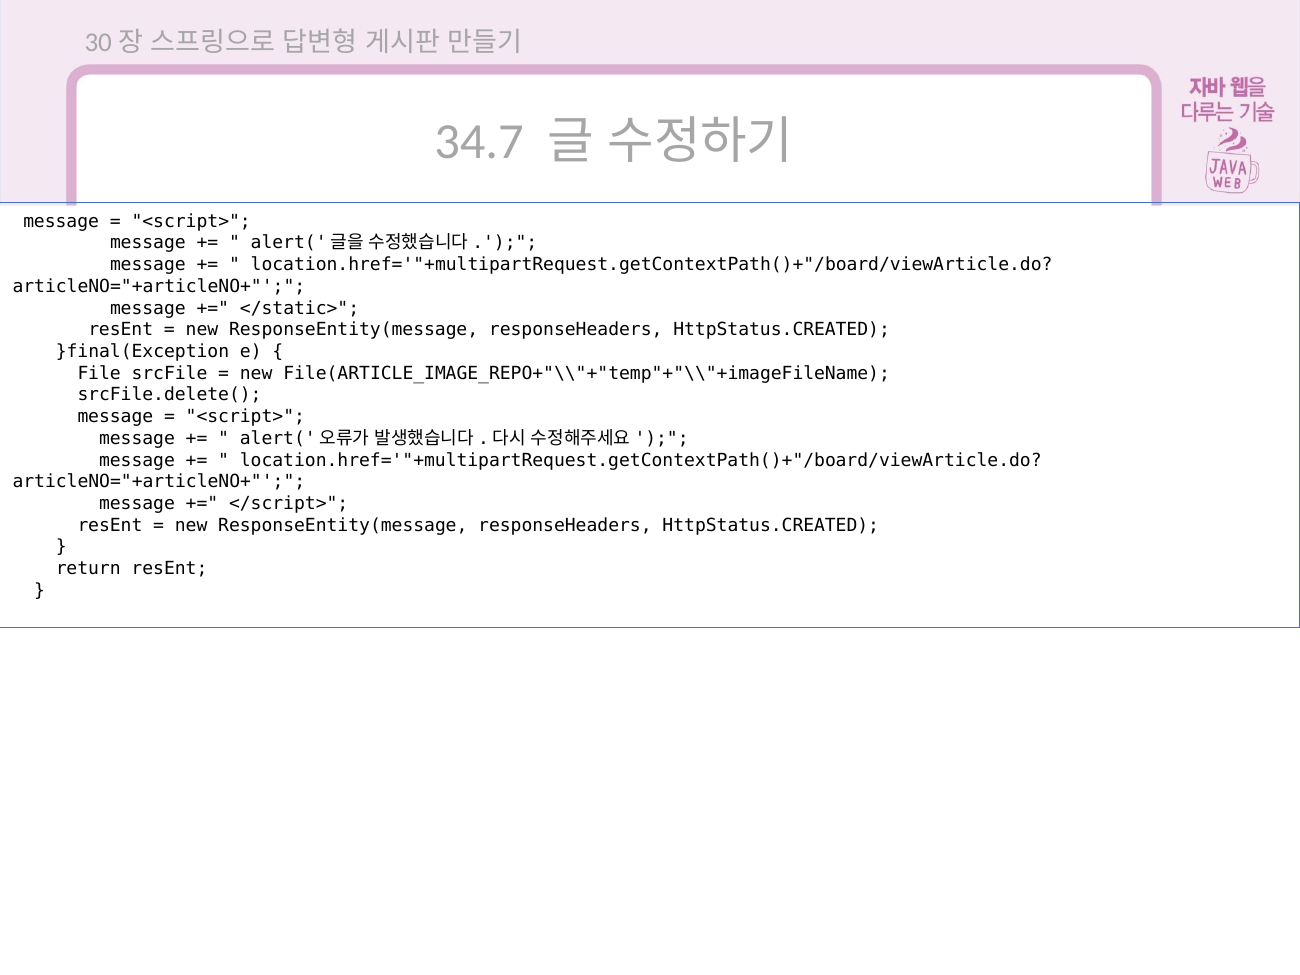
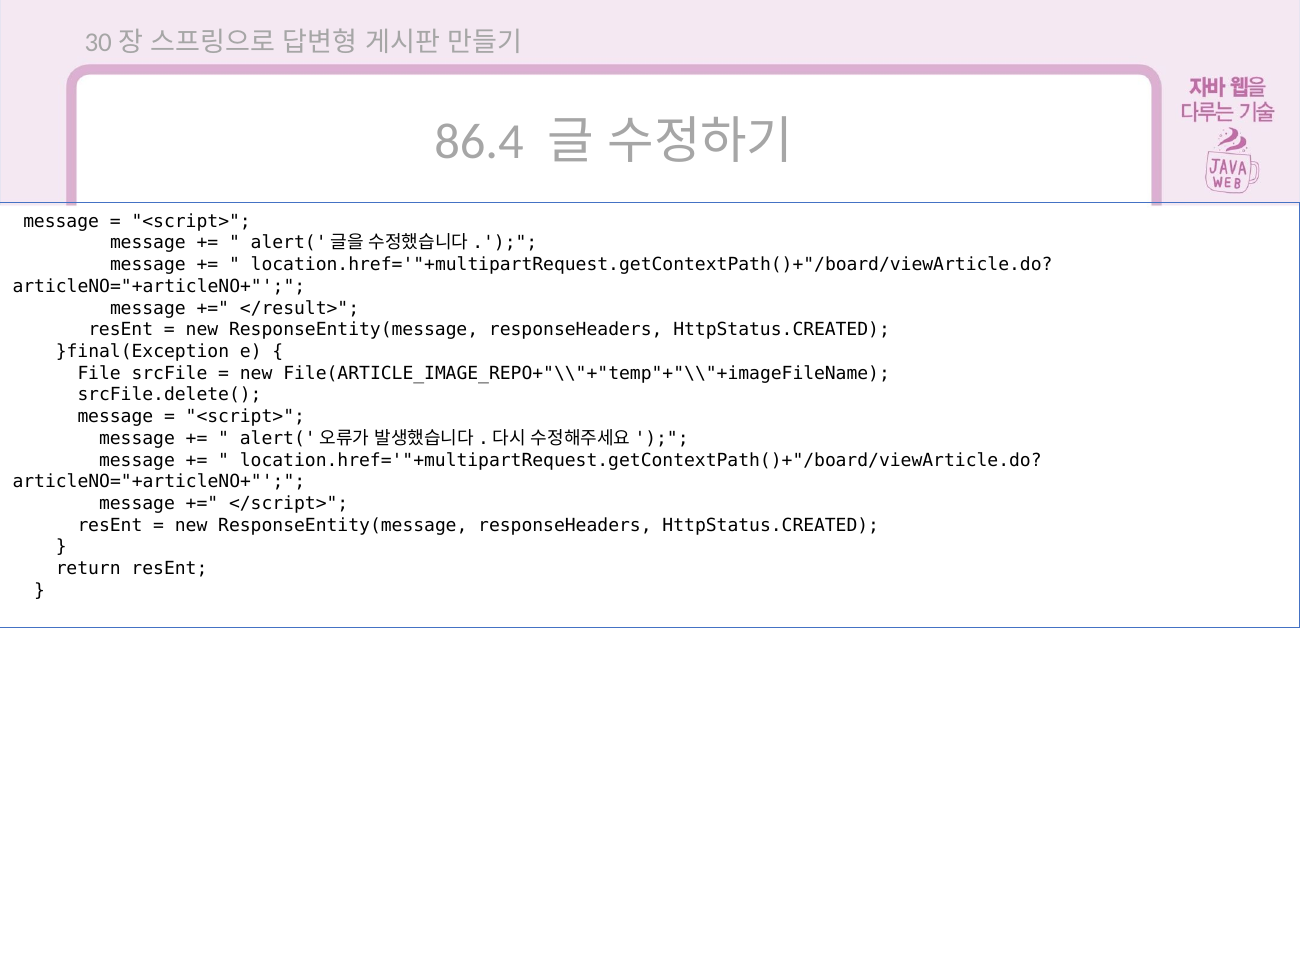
34.7: 34.7 -> 86.4
</static>: </static> -> </result>
